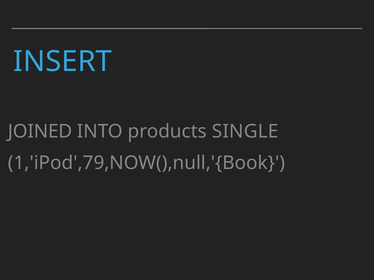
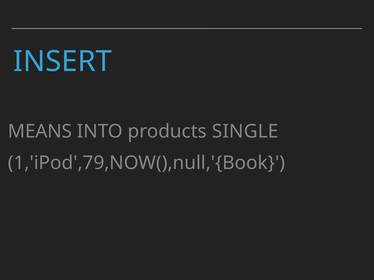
JOINED: JOINED -> MEANS
